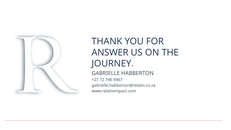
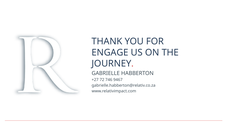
ANSWER: ANSWER -> ENGAGE
